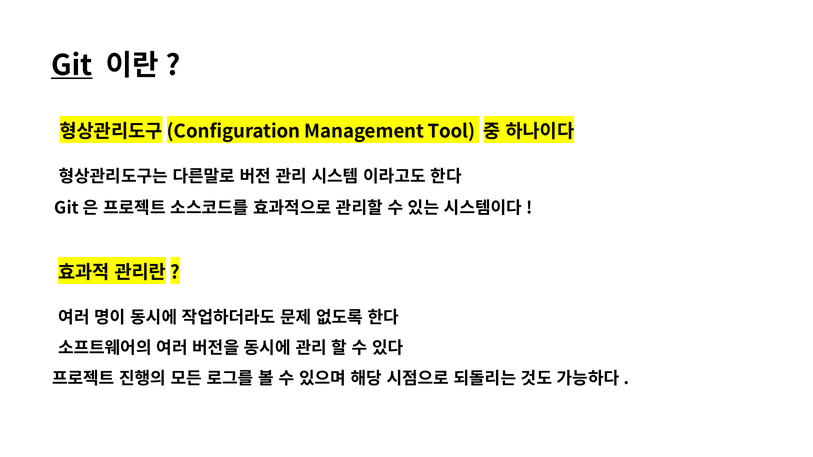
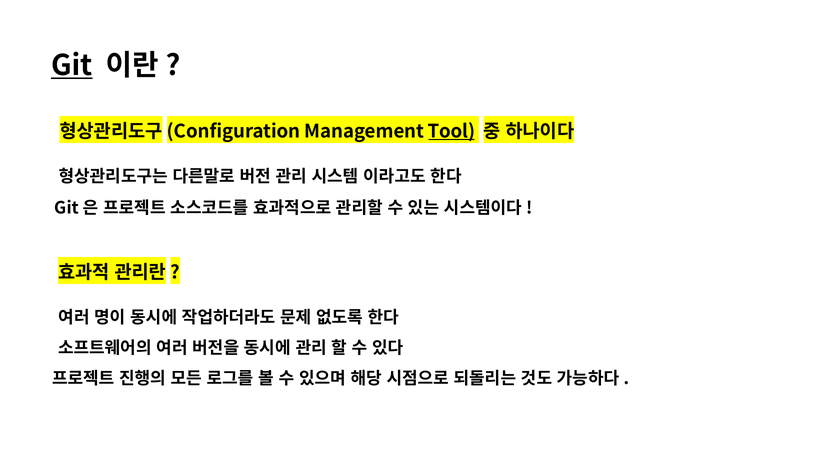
Tool underline: none -> present
